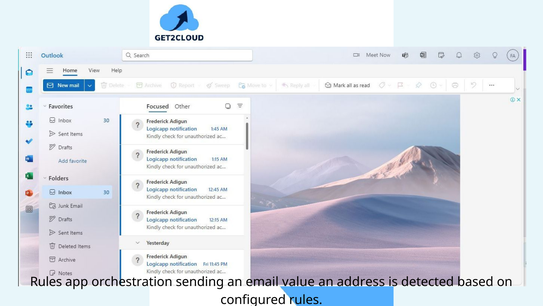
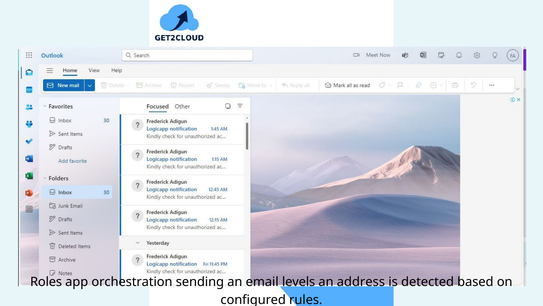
Rules at (46, 282): Rules -> Roles
value: value -> levels
